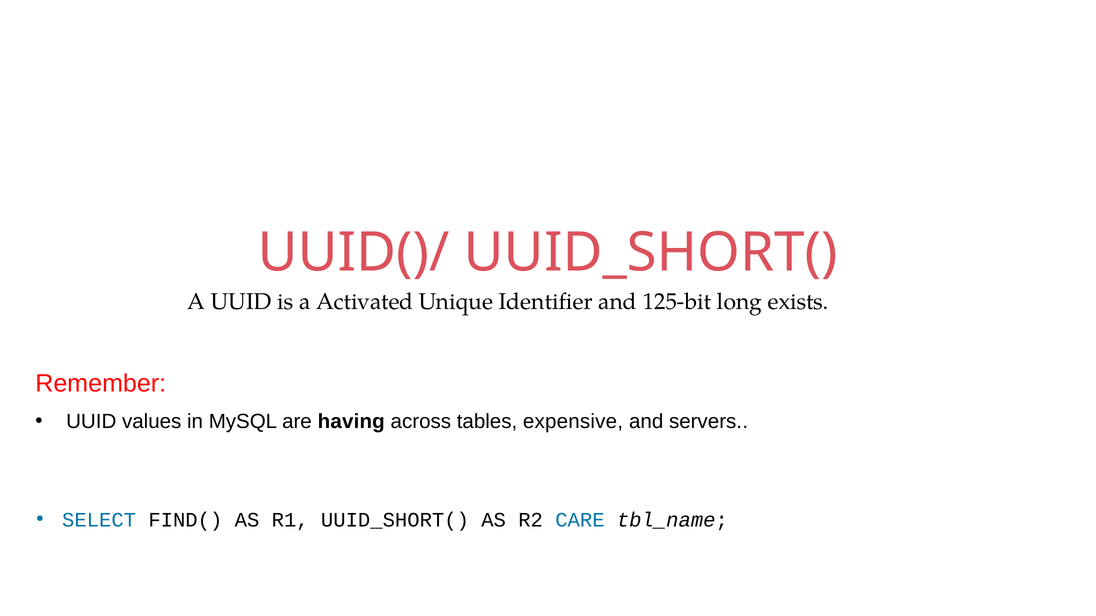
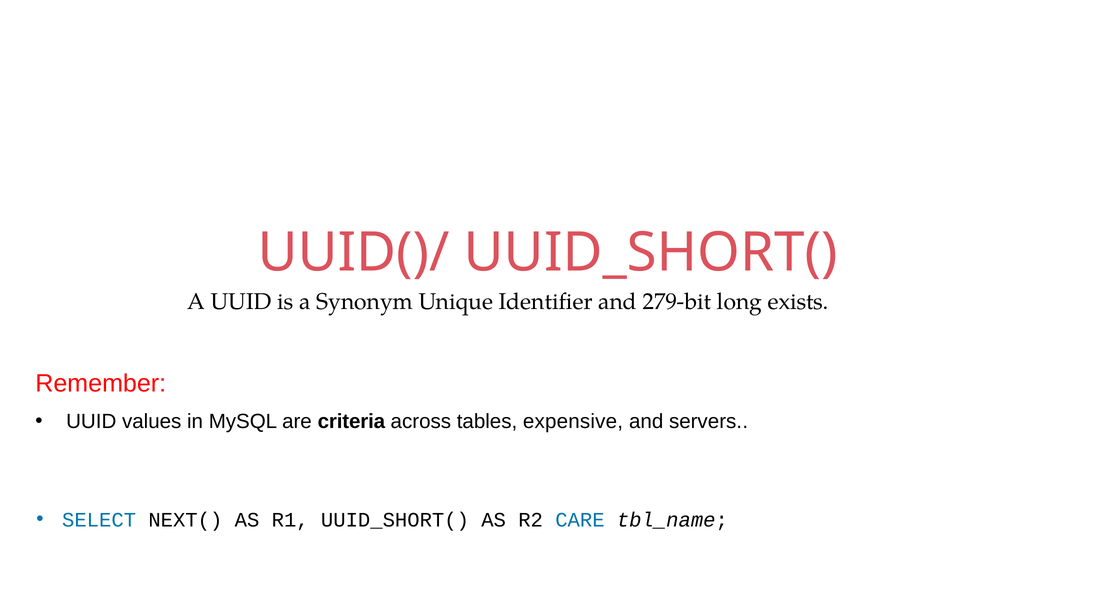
Activated: Activated -> Synonym
125-bit: 125-bit -> 279-bit
having: having -> criteria
FIND(: FIND( -> NEXT(
